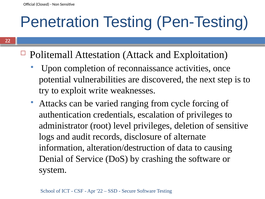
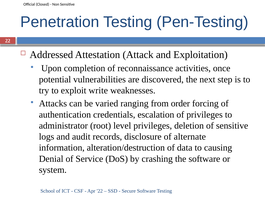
Politemall: Politemall -> Addressed
cycle: cycle -> order
